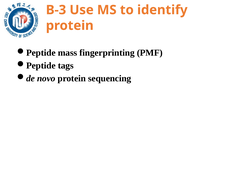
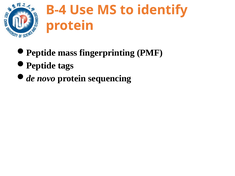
B-3: B-3 -> B-4
